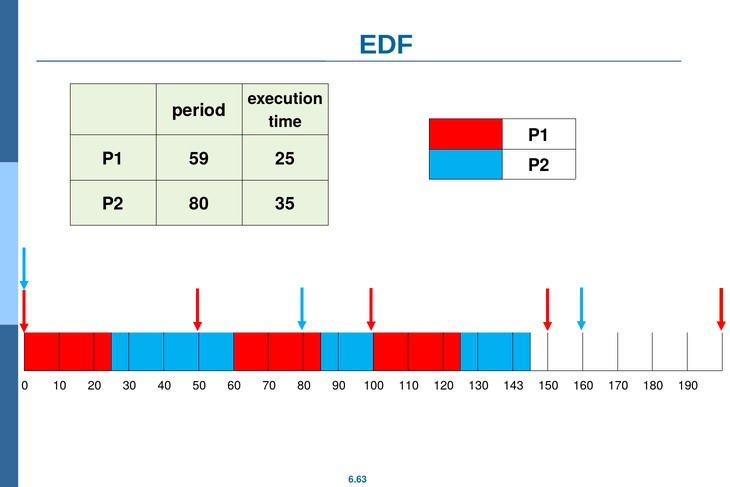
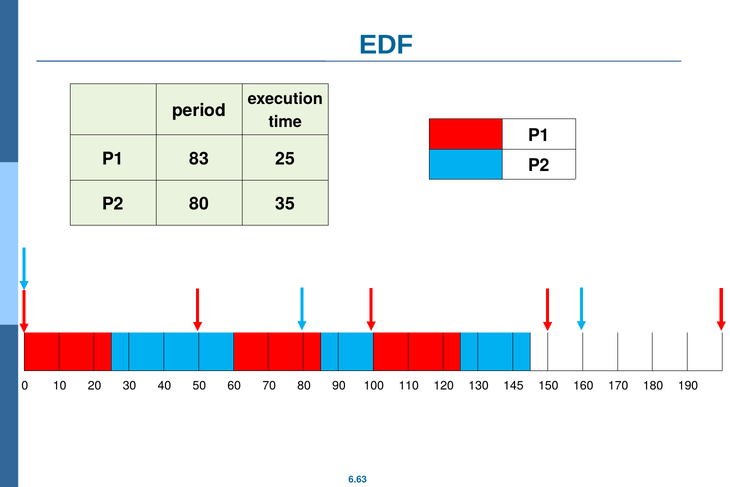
59: 59 -> 83
143: 143 -> 145
